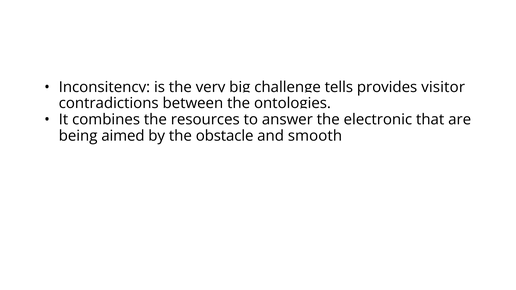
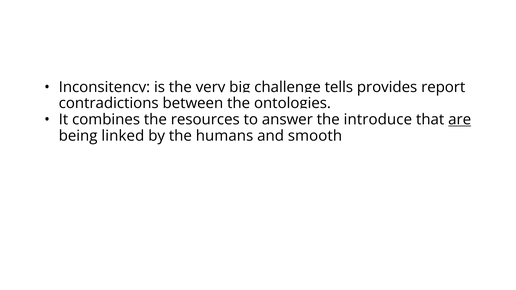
visitor: visitor -> report
electronic: electronic -> introduce
are underline: none -> present
aimed: aimed -> linked
obstacle: obstacle -> humans
